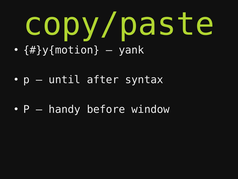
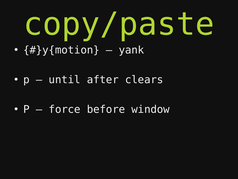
syntax: syntax -> clears
handy: handy -> force
